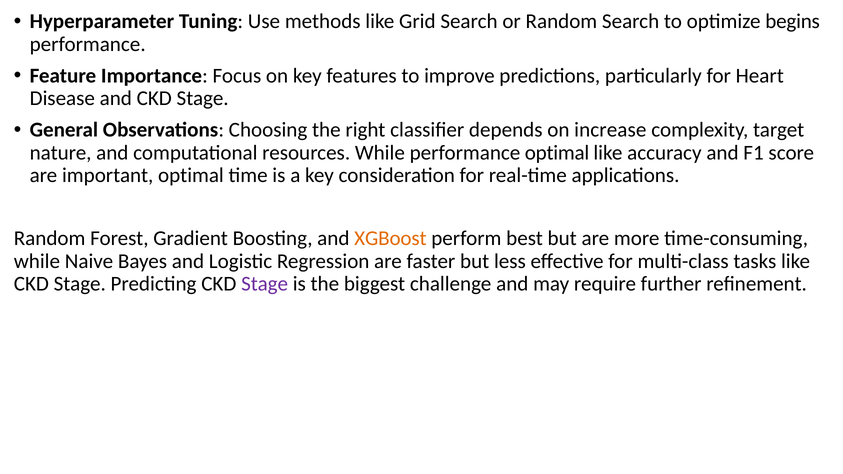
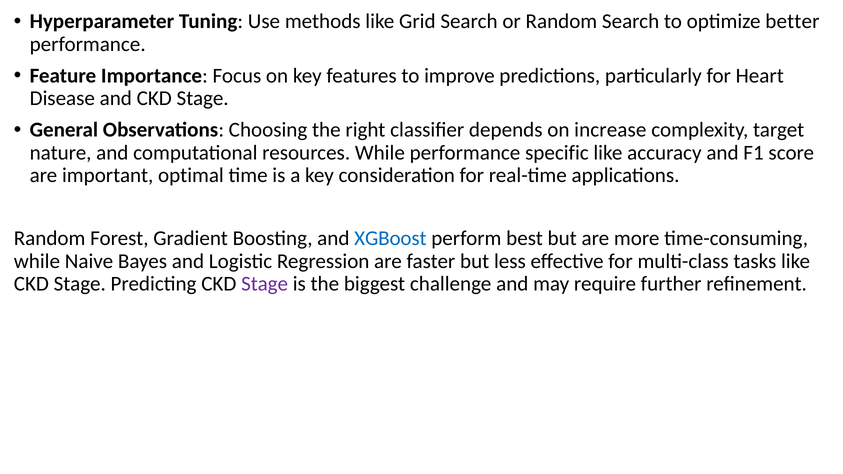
begins: begins -> better
performance optimal: optimal -> specific
XGBoost colour: orange -> blue
